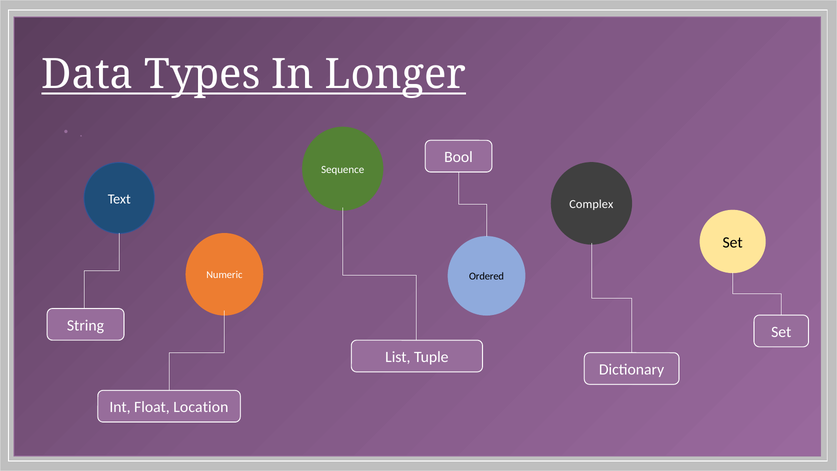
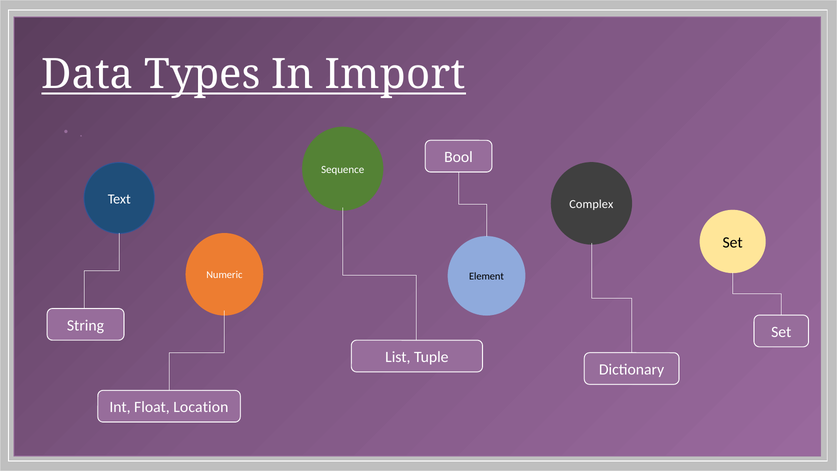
Longer: Longer -> Import
Ordered: Ordered -> Element
